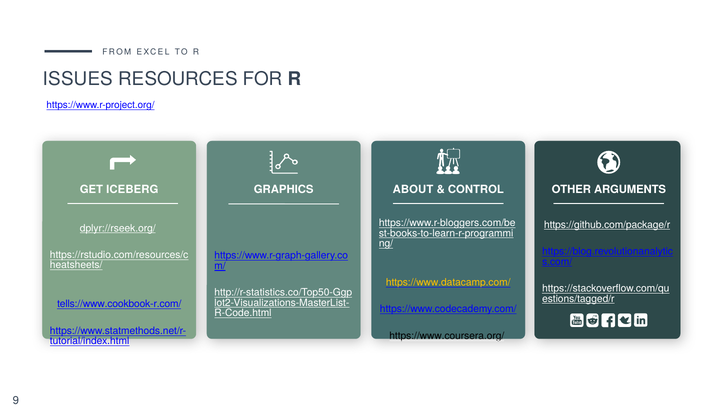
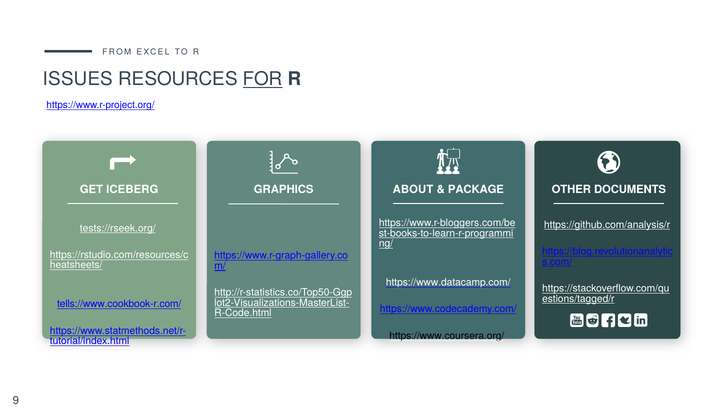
FOR underline: none -> present
CONTROL: CONTROL -> PACKAGE
ARGUMENTS: ARGUMENTS -> DOCUMENTS
https://github.com/package/r: https://github.com/package/r -> https://github.com/analysis/r
dplyr://rseek.org/: dplyr://rseek.org/ -> tests://rseek.org/
https://www.datacamp.com/ colour: yellow -> white
